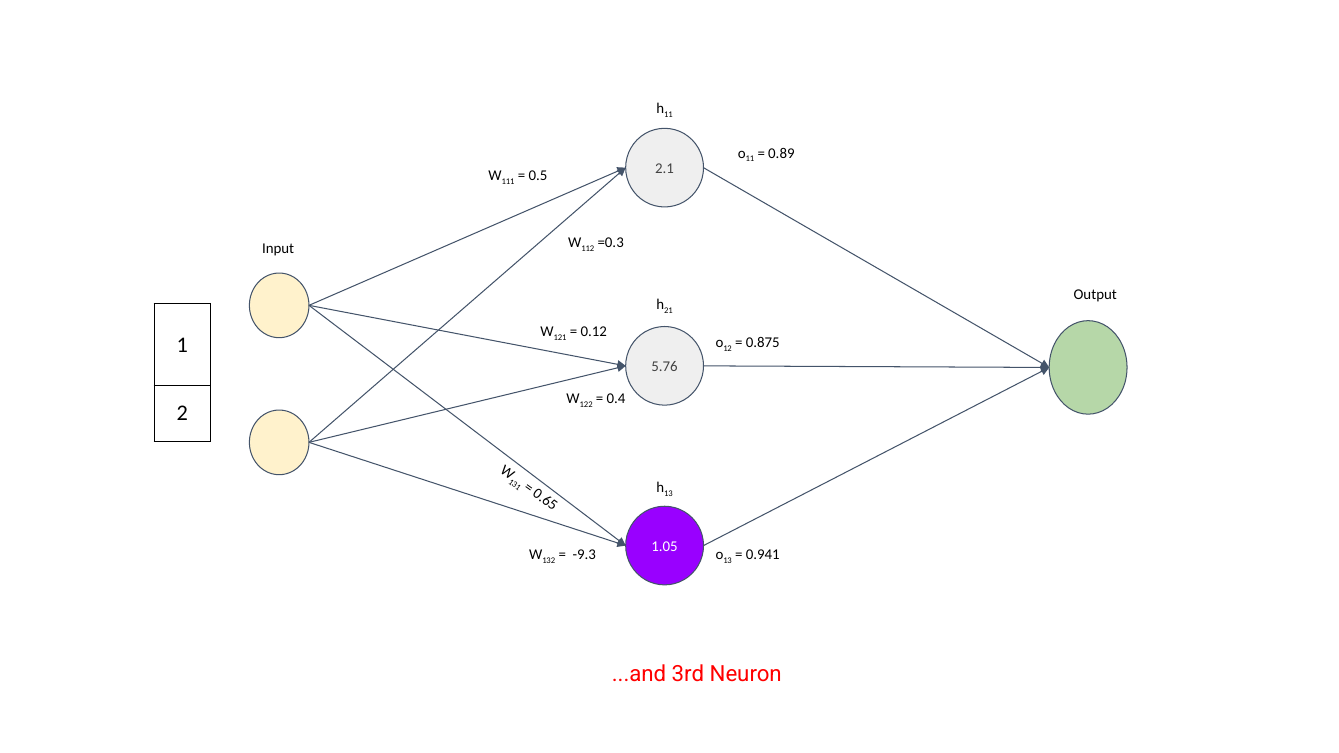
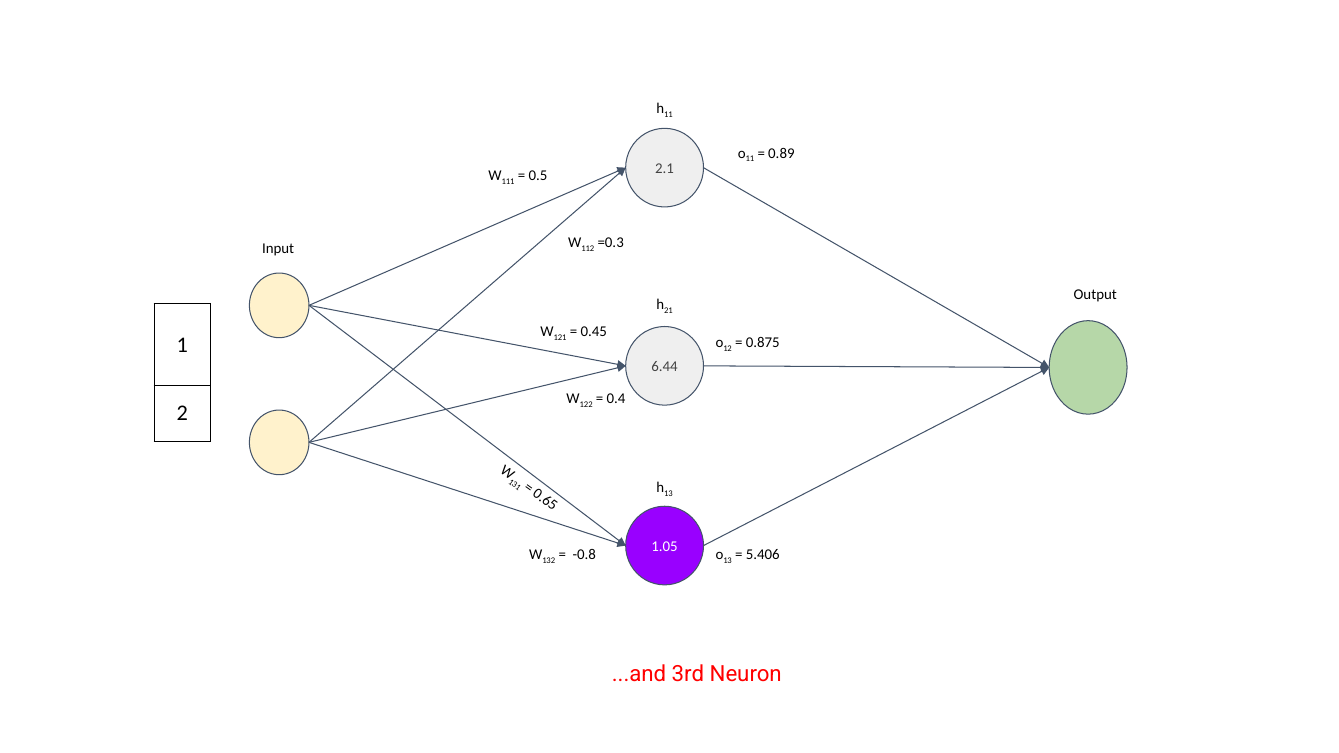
0.12: 0.12 -> 0.45
5.76: 5.76 -> 6.44
-9.3: -9.3 -> -0.8
0.941: 0.941 -> 5.406
